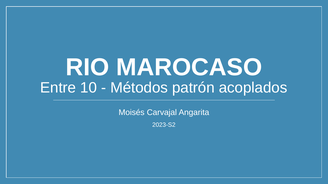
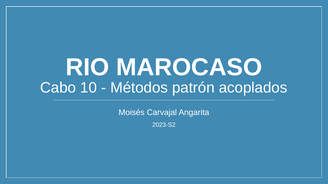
Entre: Entre -> Cabo
